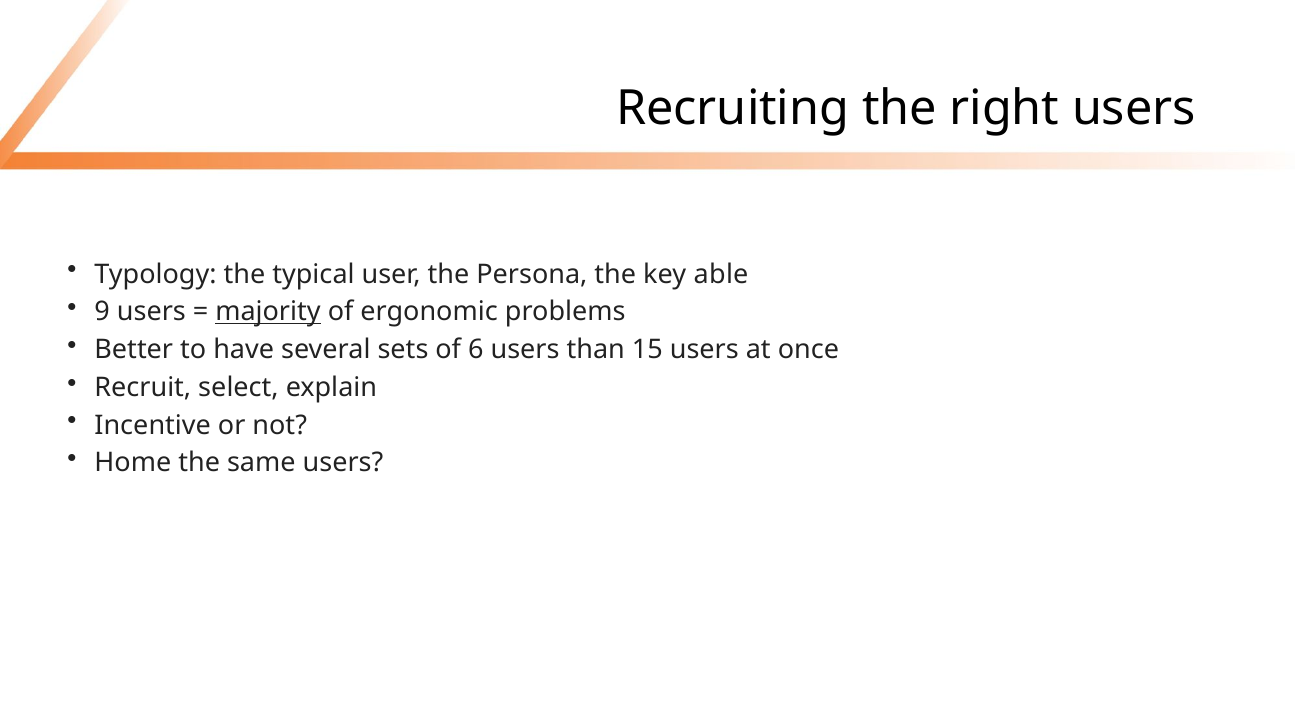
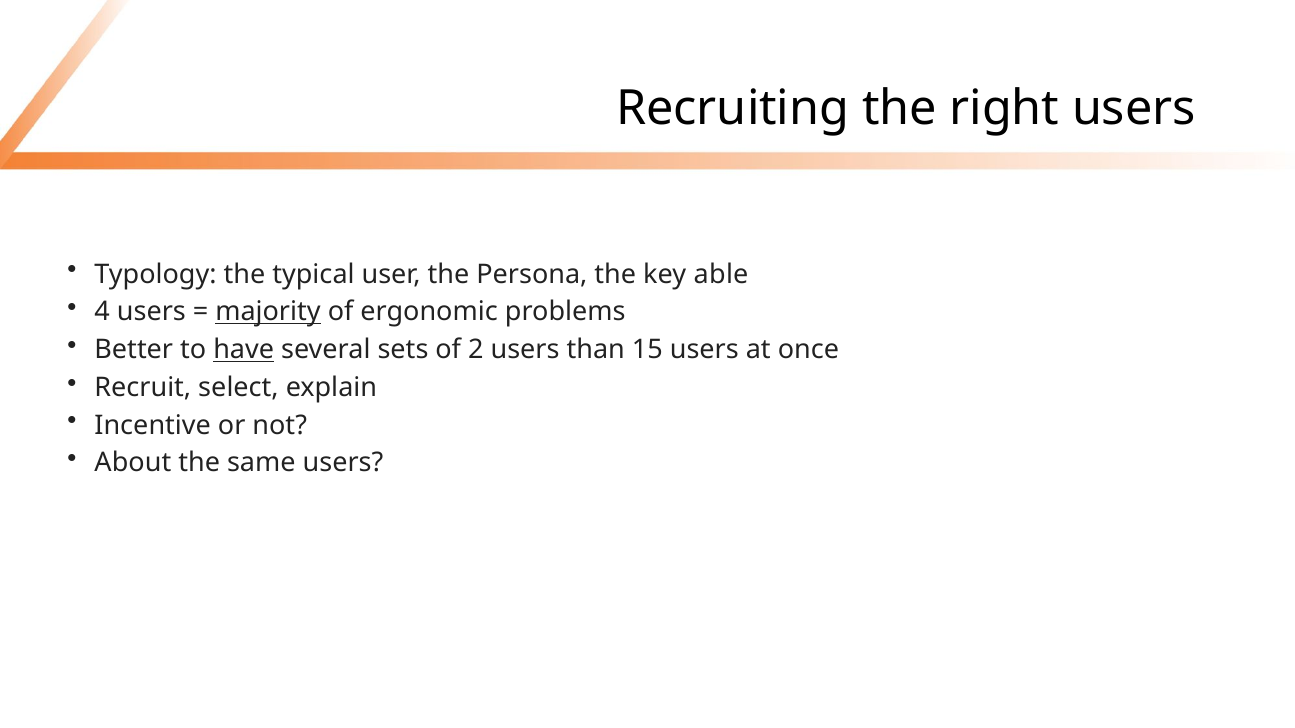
9: 9 -> 4
have underline: none -> present
6: 6 -> 2
Home: Home -> About
